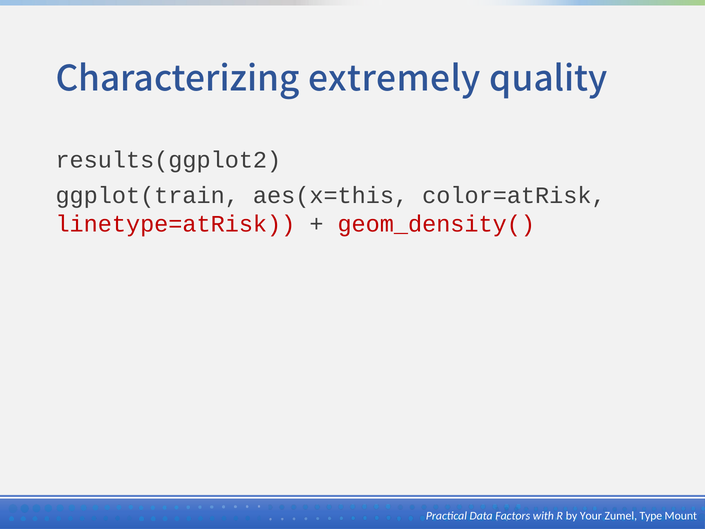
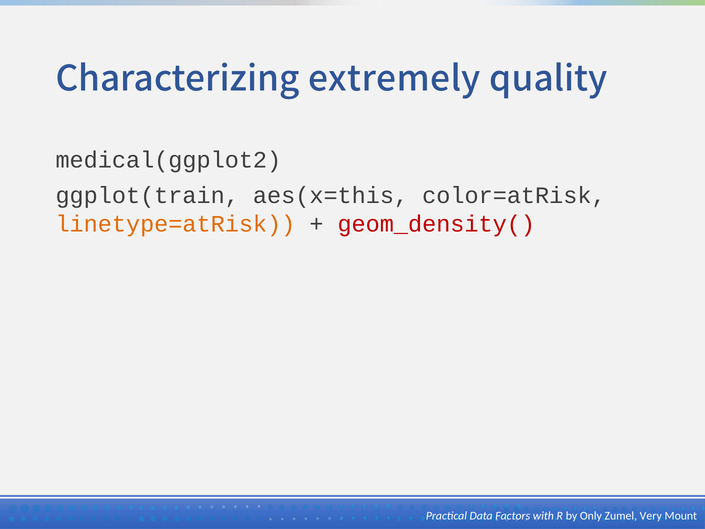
results(ggplot2: results(ggplot2 -> medical(ggplot2
linetype=atRisk colour: red -> orange
Your: Your -> Only
Type: Type -> Very
